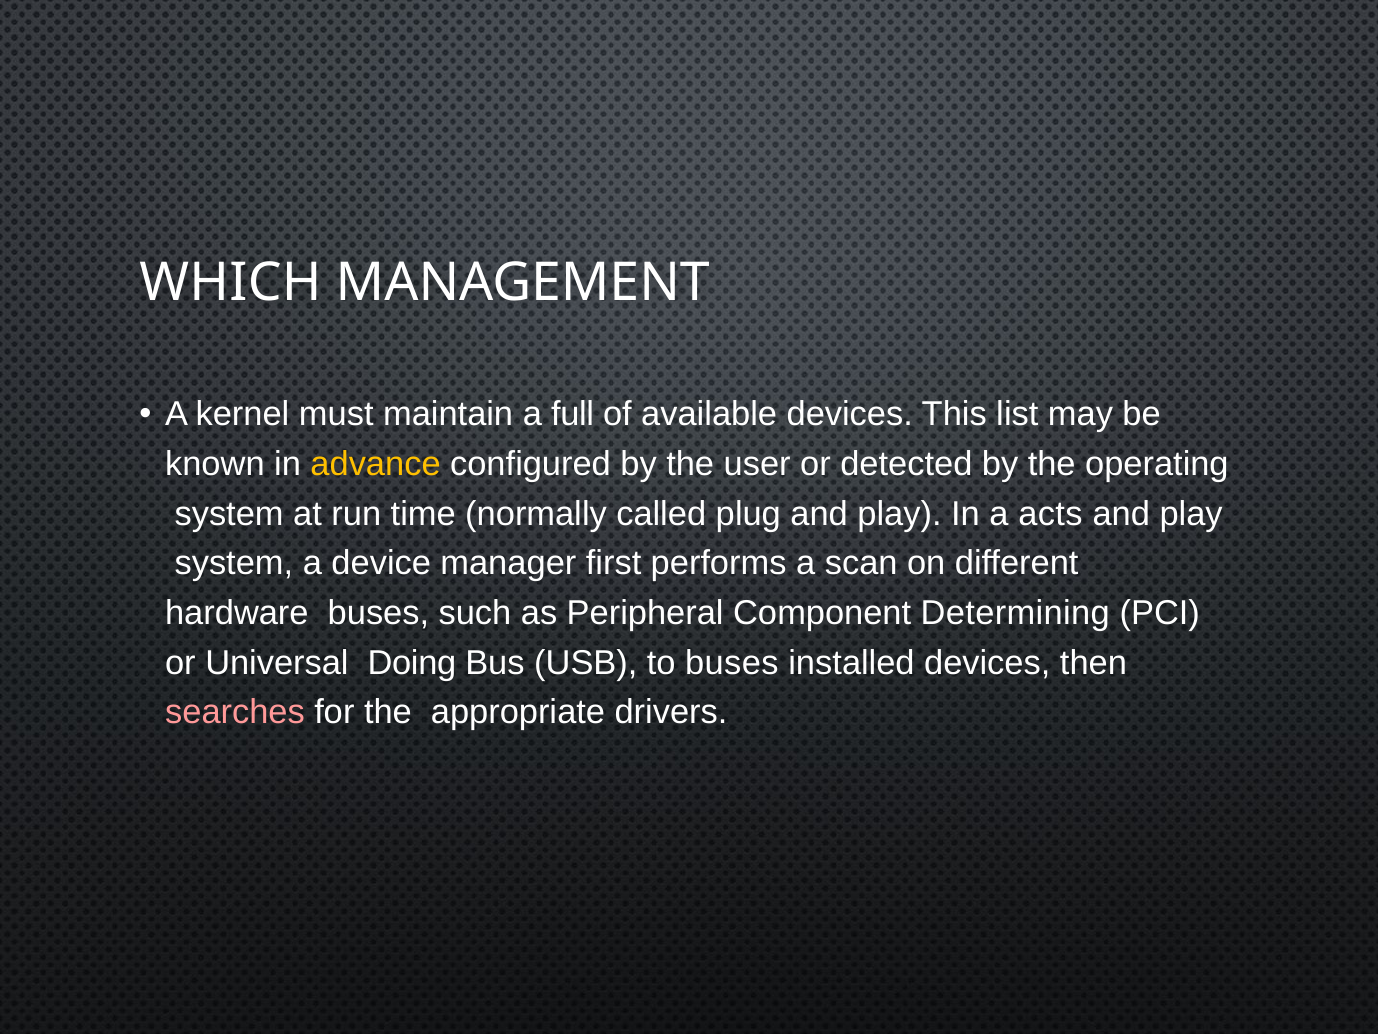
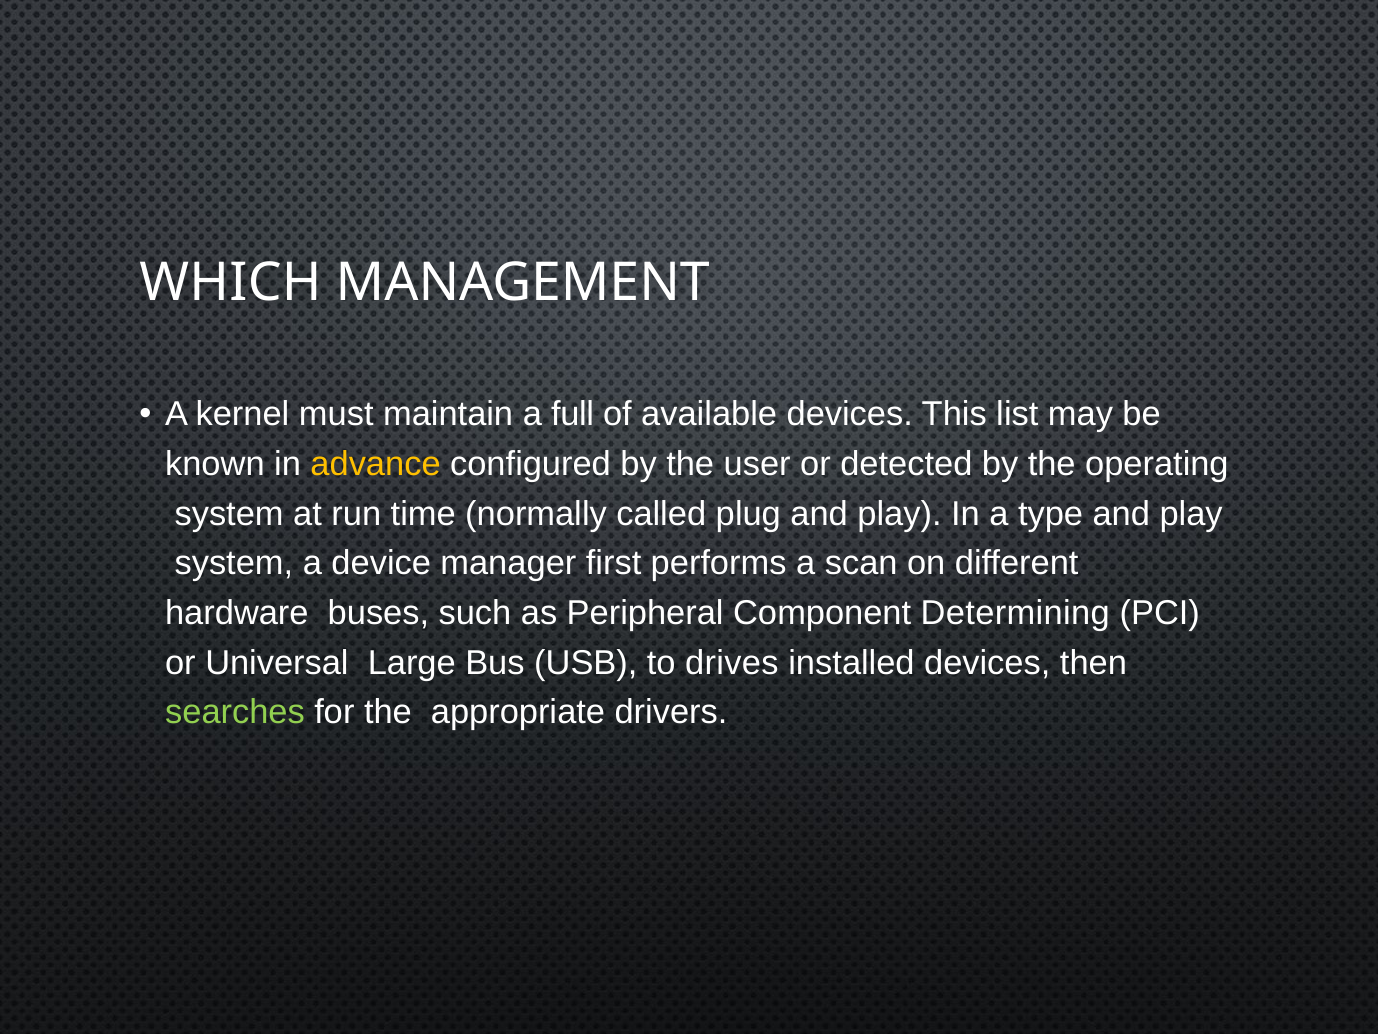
acts: acts -> type
Doing: Doing -> Large
to buses: buses -> drives
searches colour: pink -> light green
